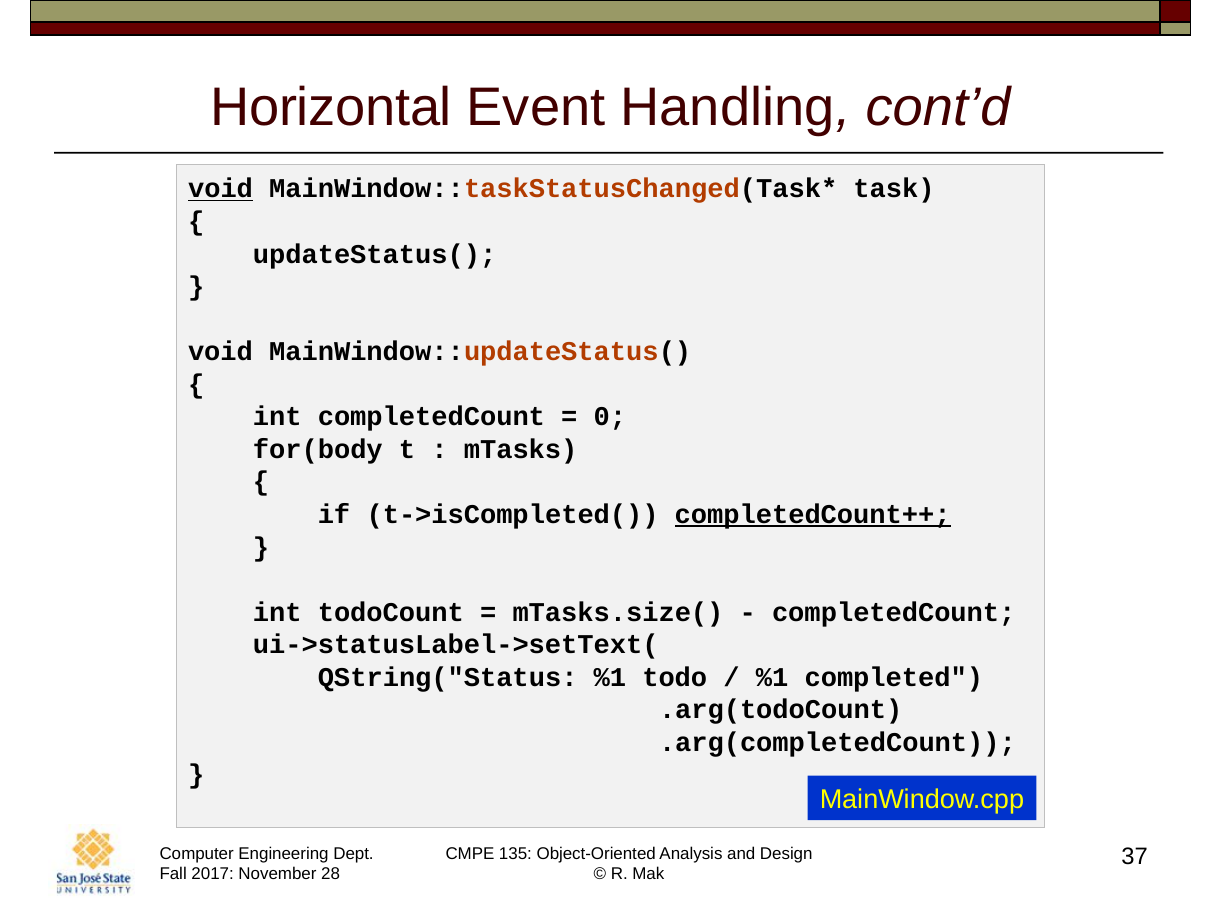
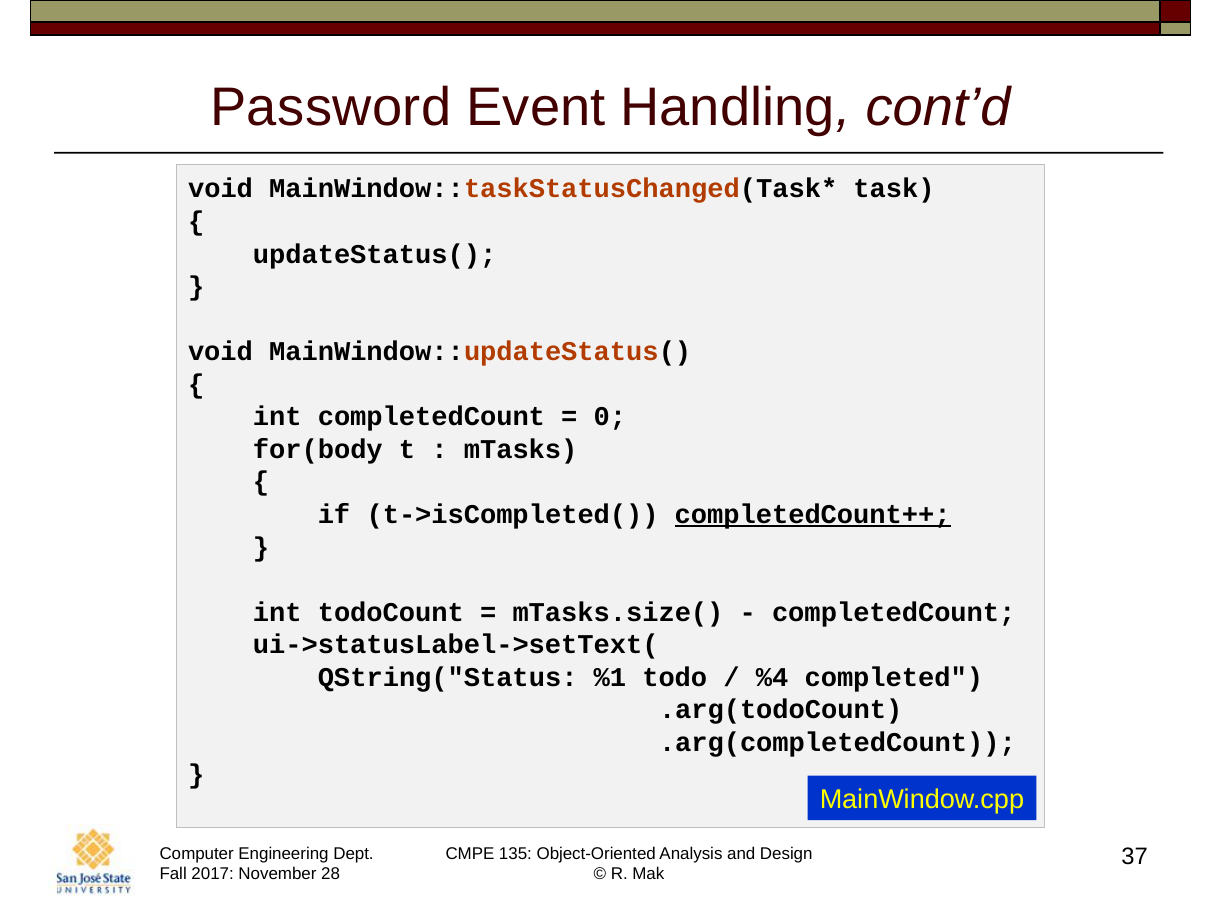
Horizontal: Horizontal -> Password
void at (221, 189) underline: present -> none
%1 at (772, 677): %1 -> %4
